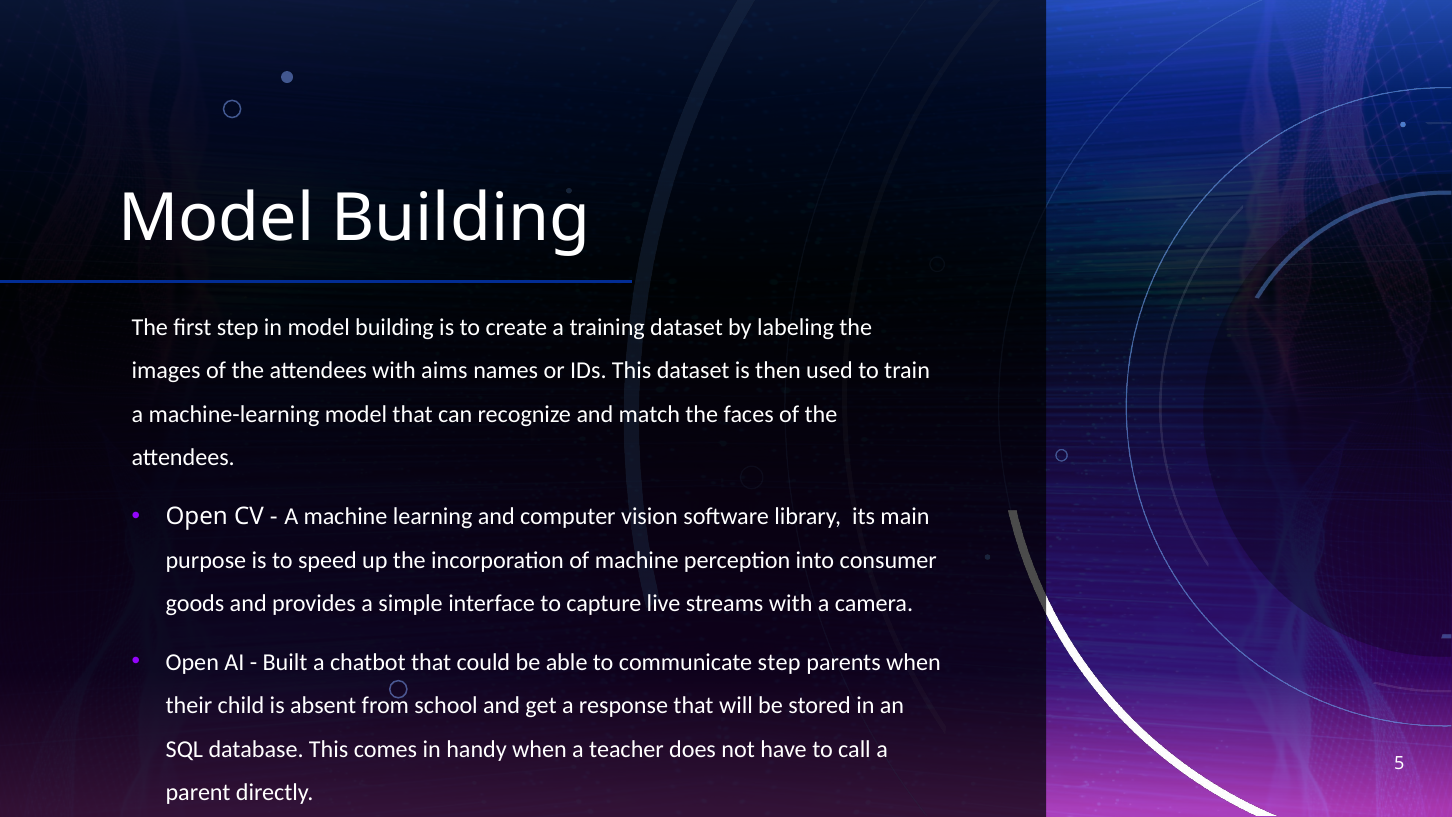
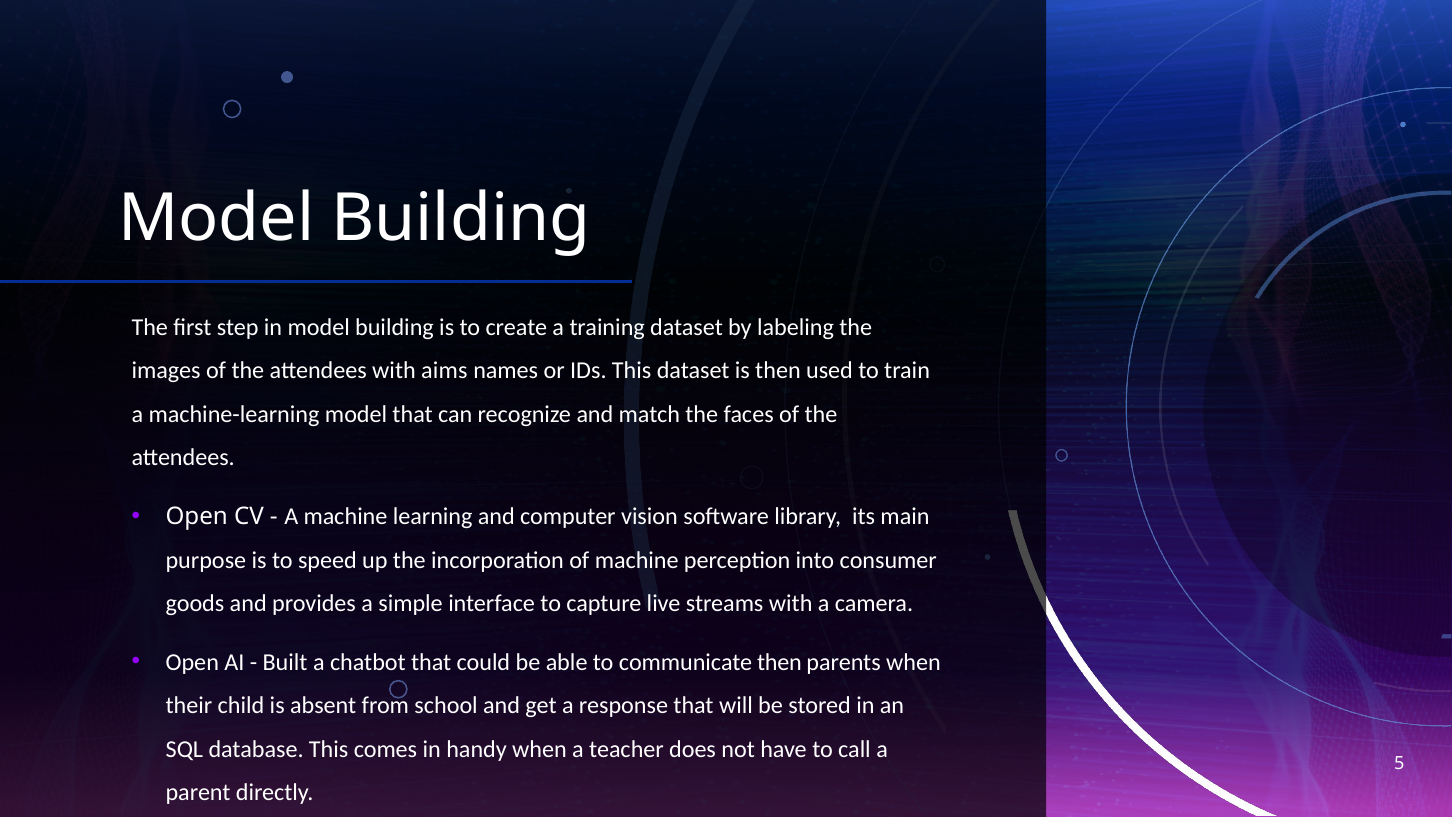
communicate step: step -> then
